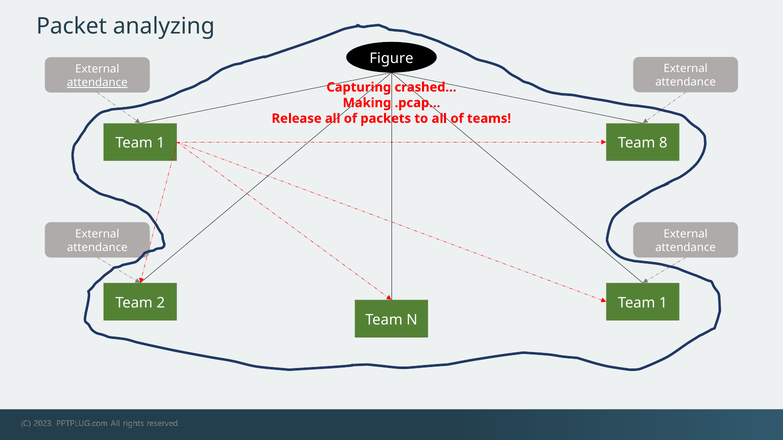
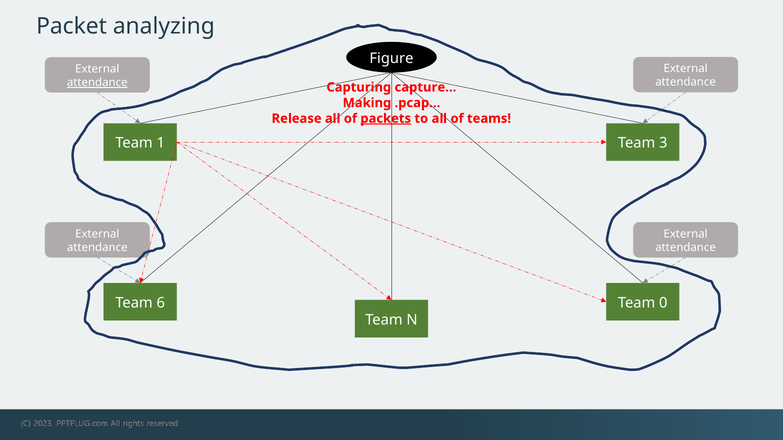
crashed…: crashed… -> capture…
packets underline: none -> present
8: 8 -> 3
2: 2 -> 6
1 at (663, 303): 1 -> 0
